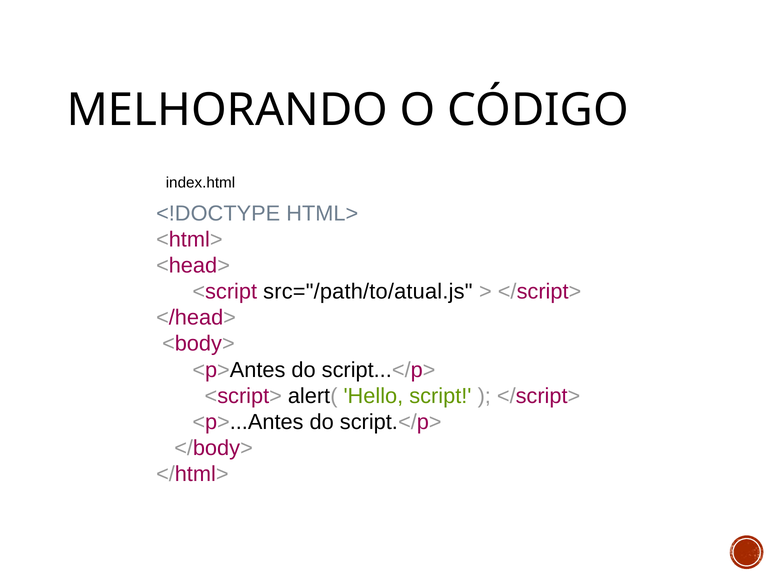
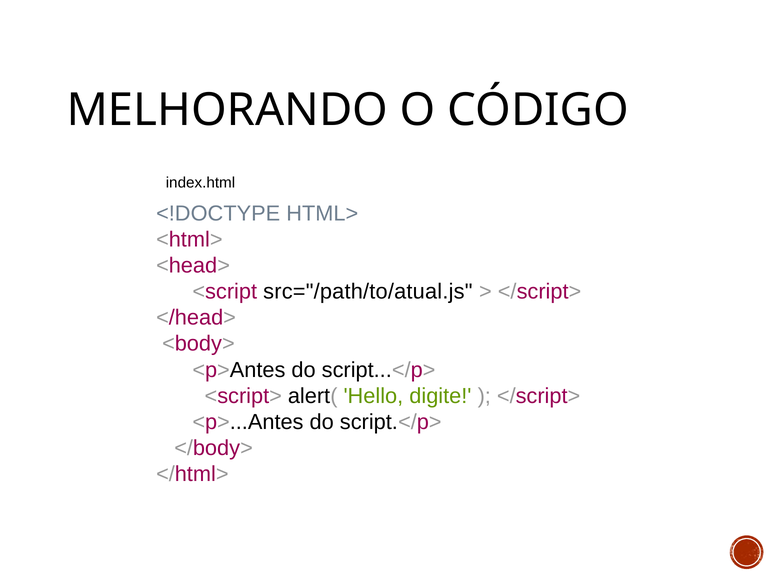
script: script -> digite
